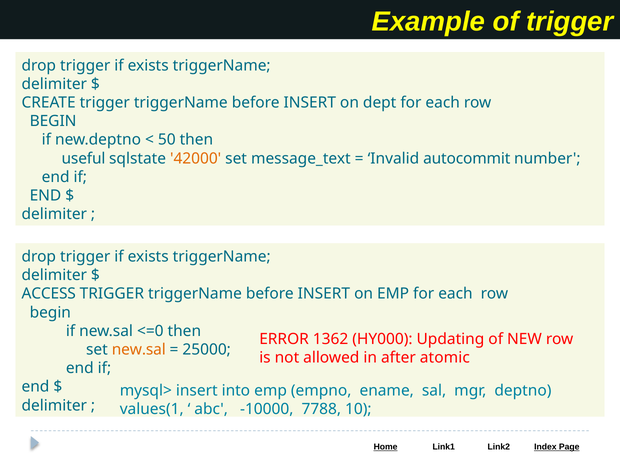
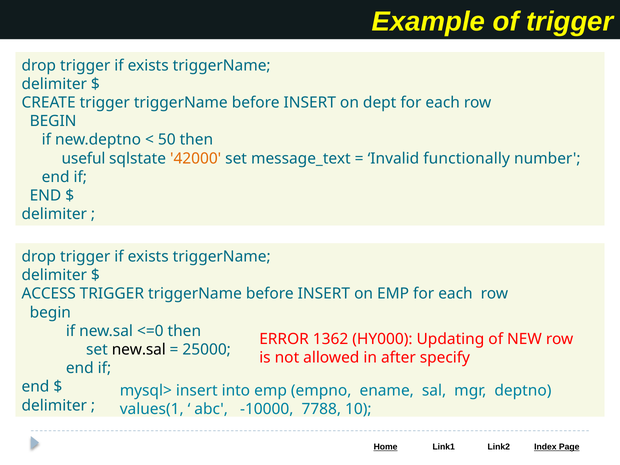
autocommit: autocommit -> functionally
new.sal at (139, 350) colour: orange -> black
atomic: atomic -> specify
